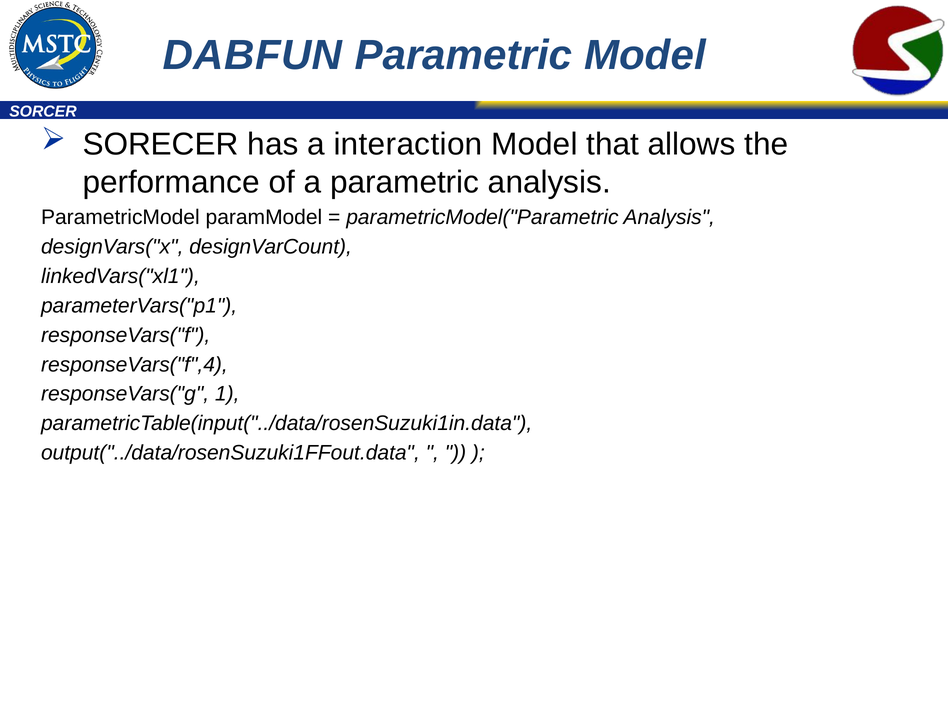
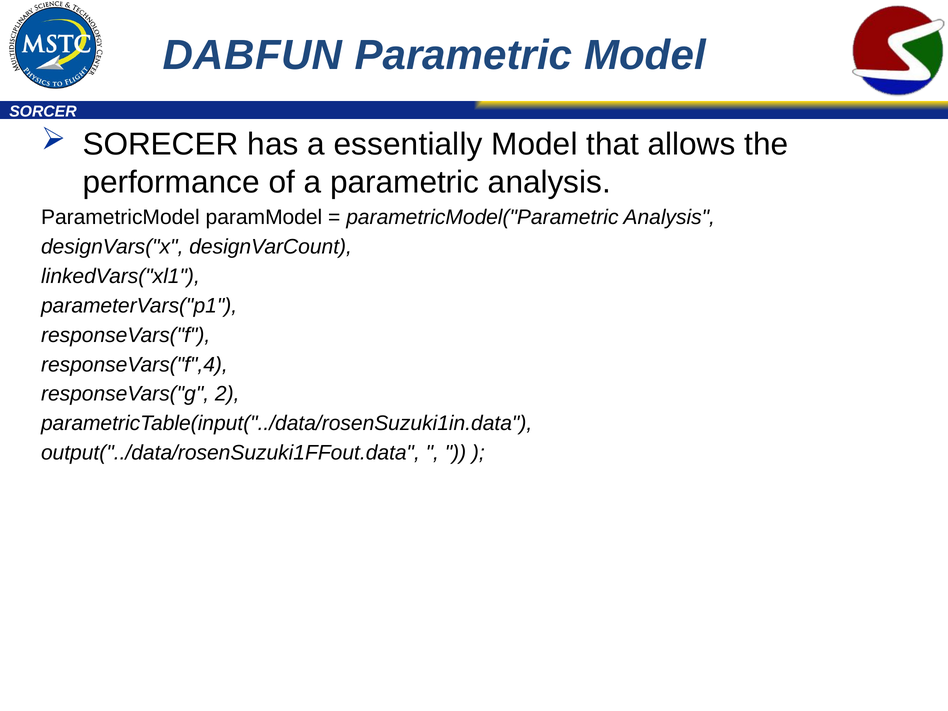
interaction: interaction -> essentially
1: 1 -> 2
